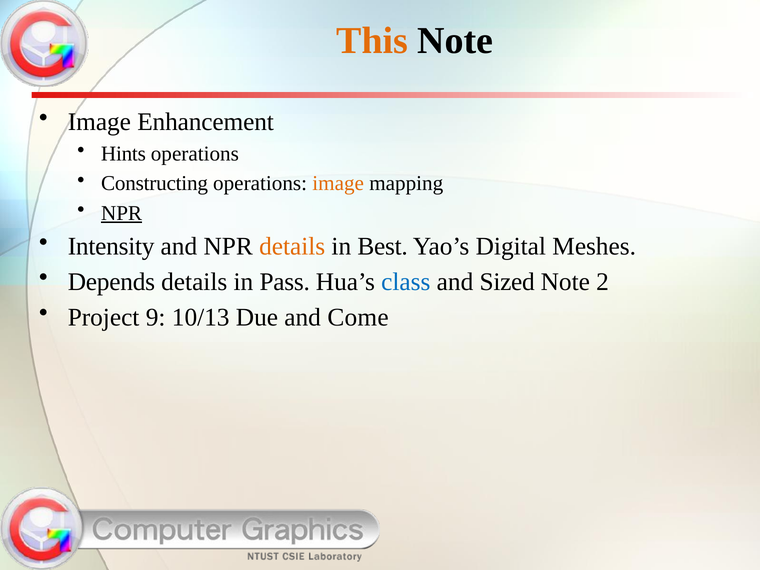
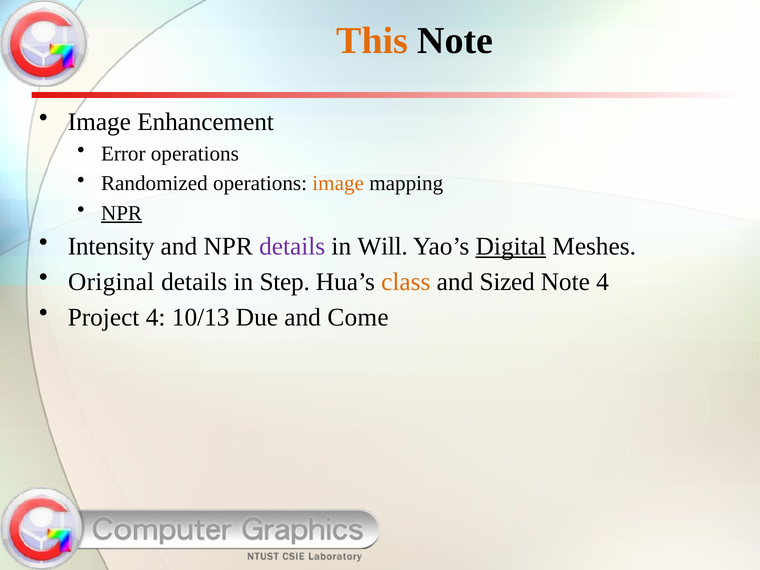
Hints: Hints -> Error
Constructing: Constructing -> Randomized
details at (292, 246) colour: orange -> purple
Best: Best -> Will
Digital underline: none -> present
Depends: Depends -> Original
Pass: Pass -> Step
class colour: blue -> orange
Note 2: 2 -> 4
Project 9: 9 -> 4
